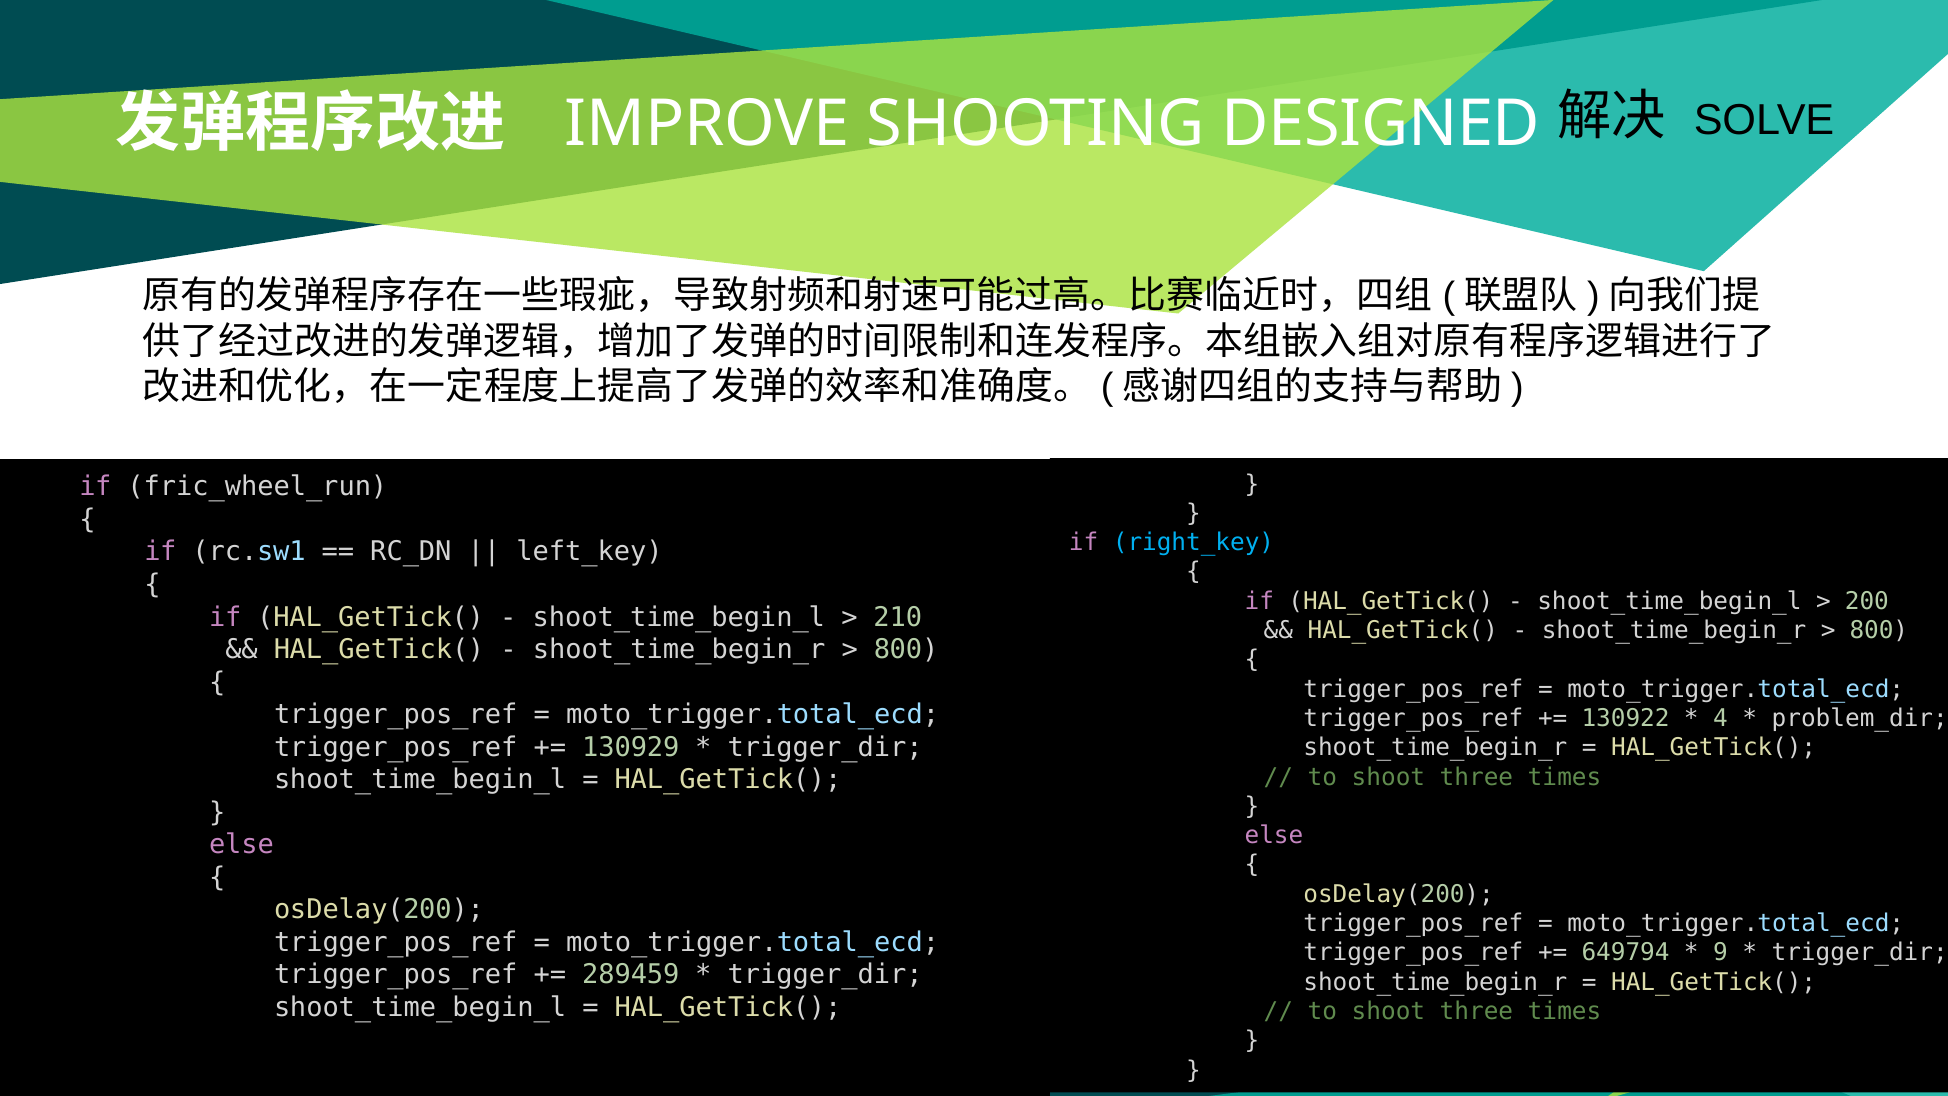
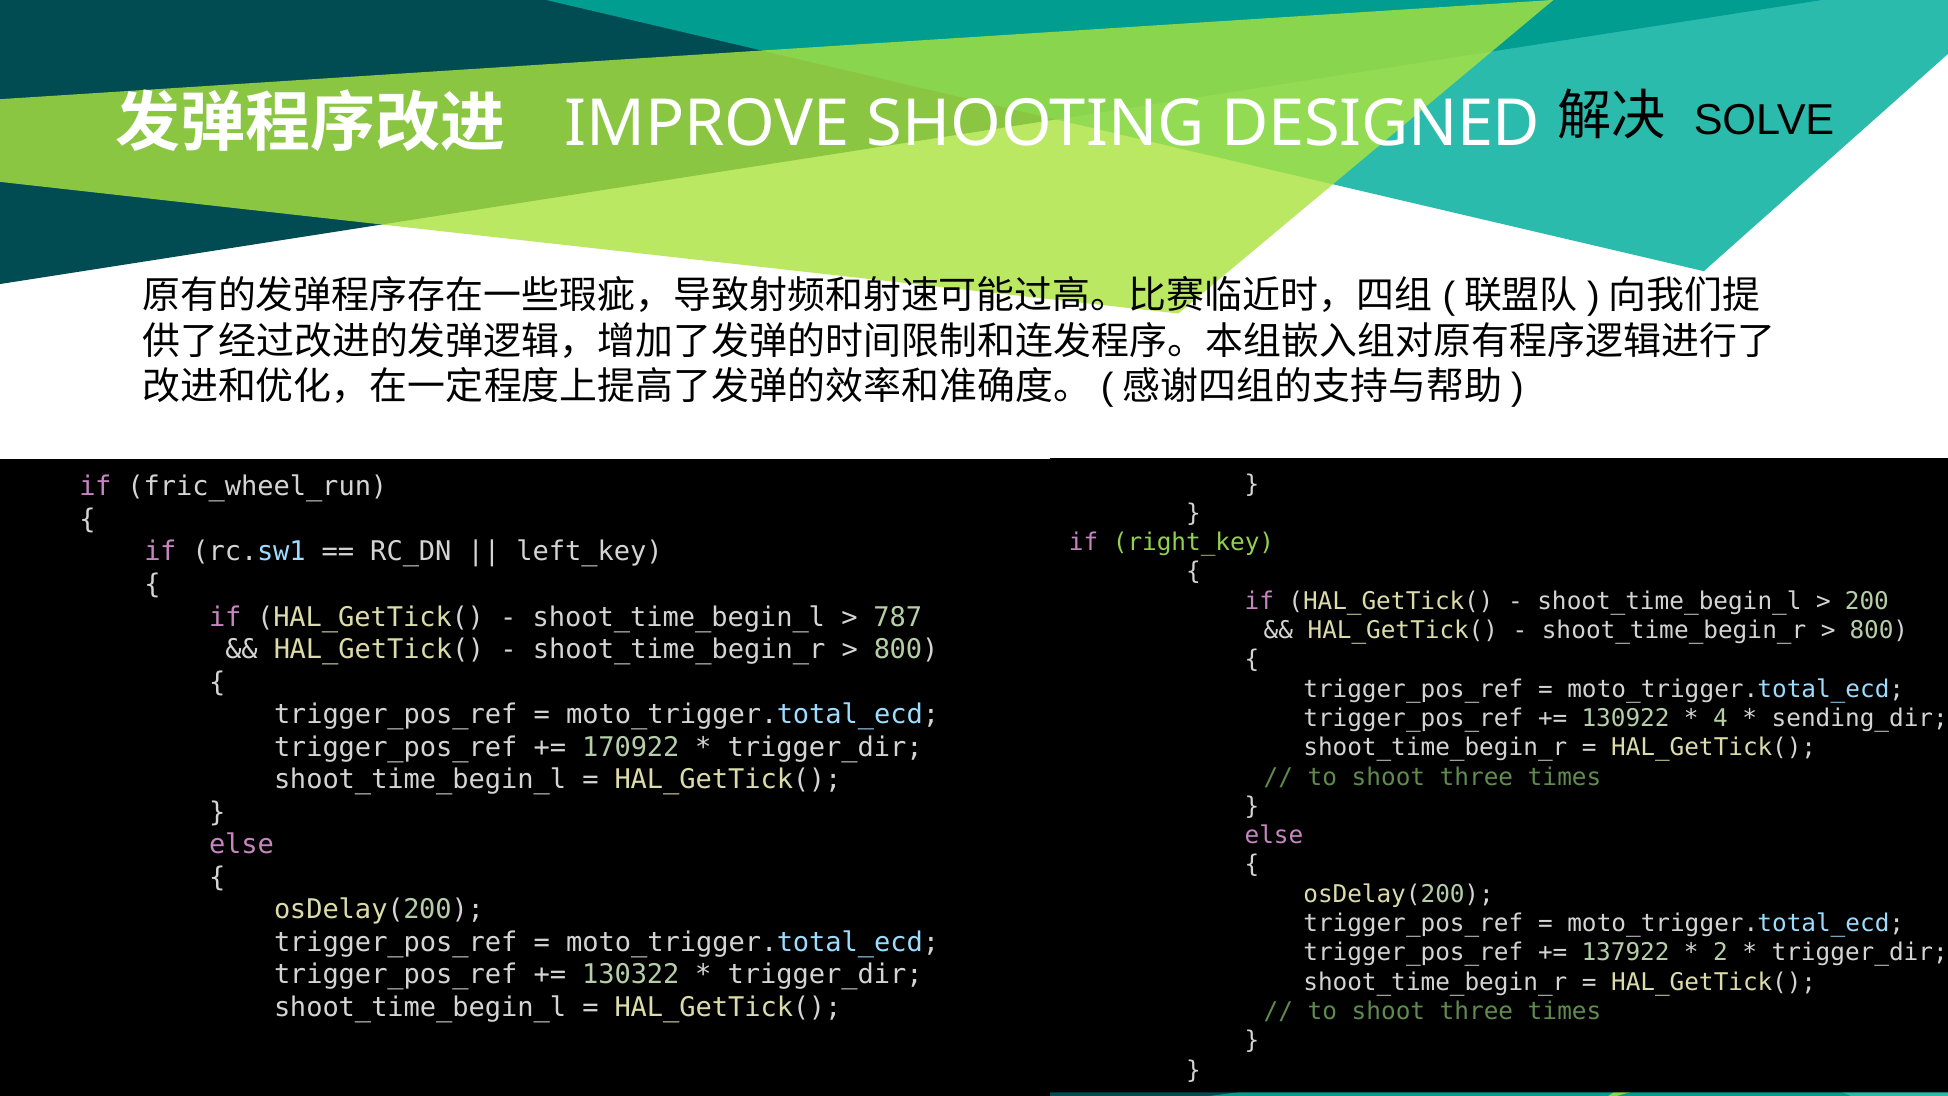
right_key colour: light blue -> light green
210: 210 -> 787
problem_dir: problem_dir -> sending_dir
130929: 130929 -> 170922
649794: 649794 -> 137922
9: 9 -> 2
289459: 289459 -> 130322
